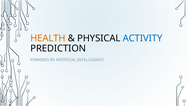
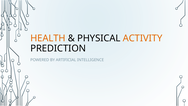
ACTIVITY colour: blue -> orange
